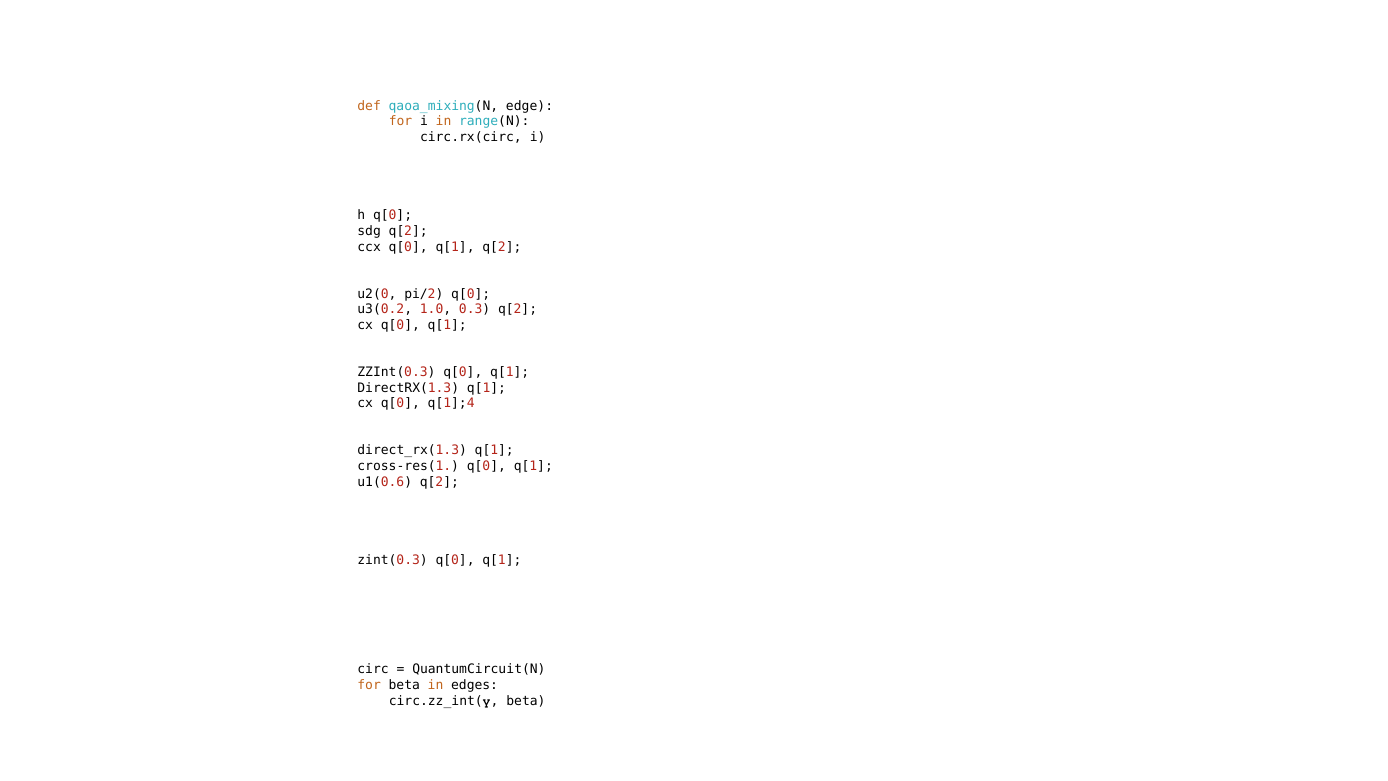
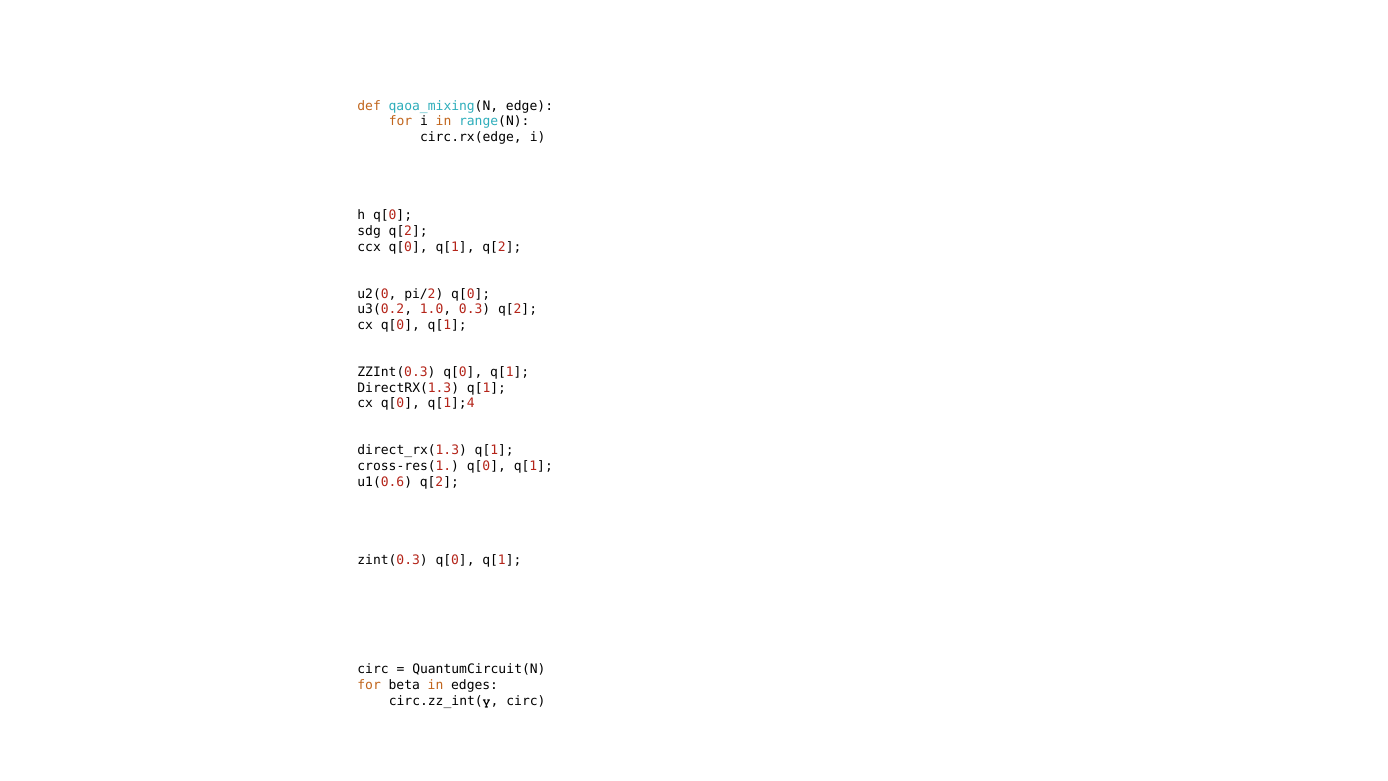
circ.rx(circ: circ.rx(circ -> circ.rx(edge
beta at (526, 701): beta -> circ
